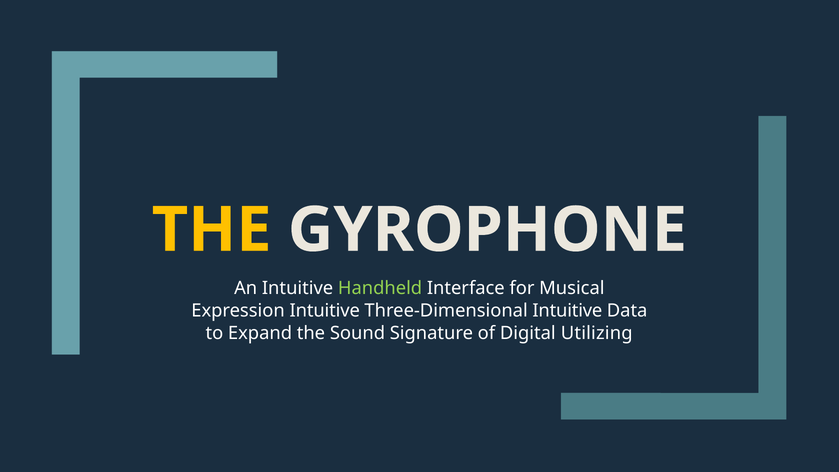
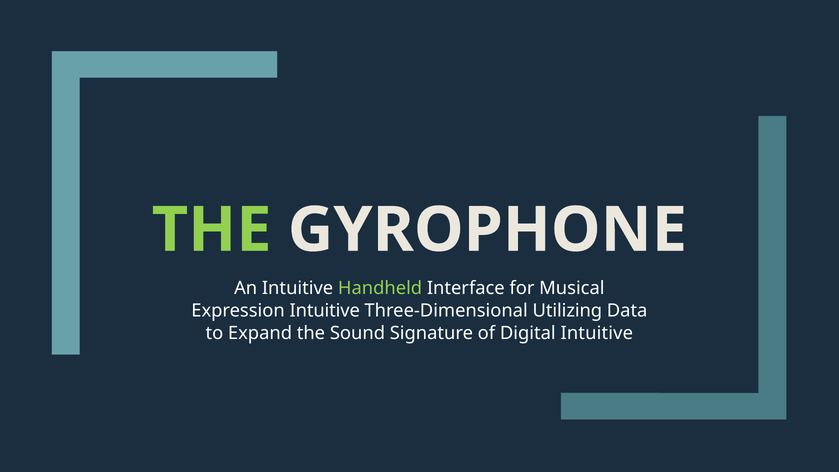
THE at (212, 230) colour: yellow -> light green
Three-Dimensional Intuitive: Intuitive -> Utilizing
Digital Utilizing: Utilizing -> Intuitive
